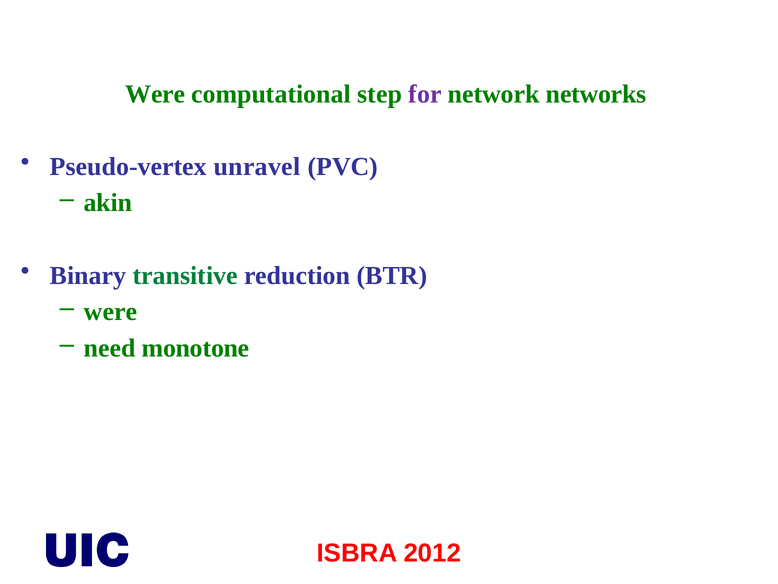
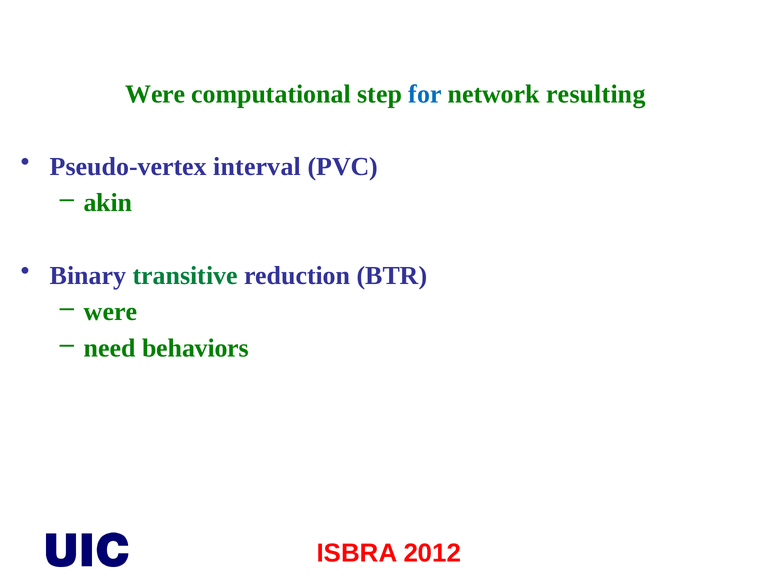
for colour: purple -> blue
networks: networks -> resulting
unravel: unravel -> interval
monotone: monotone -> behaviors
